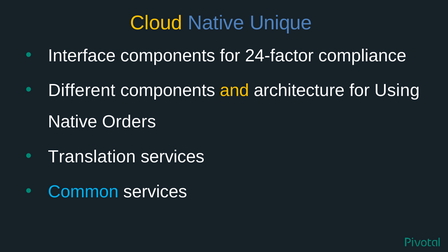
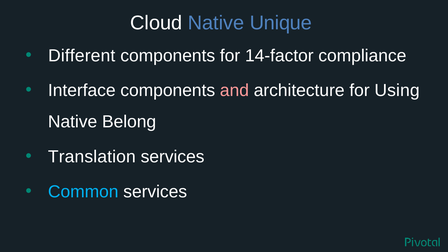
Cloud colour: yellow -> white
Interface: Interface -> Different
24-factor: 24-factor -> 14-factor
Different: Different -> Interface
and colour: yellow -> pink
Orders: Orders -> Belong
